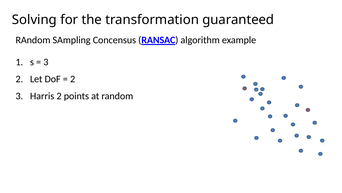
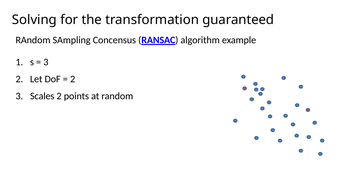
Harris: Harris -> Scales
